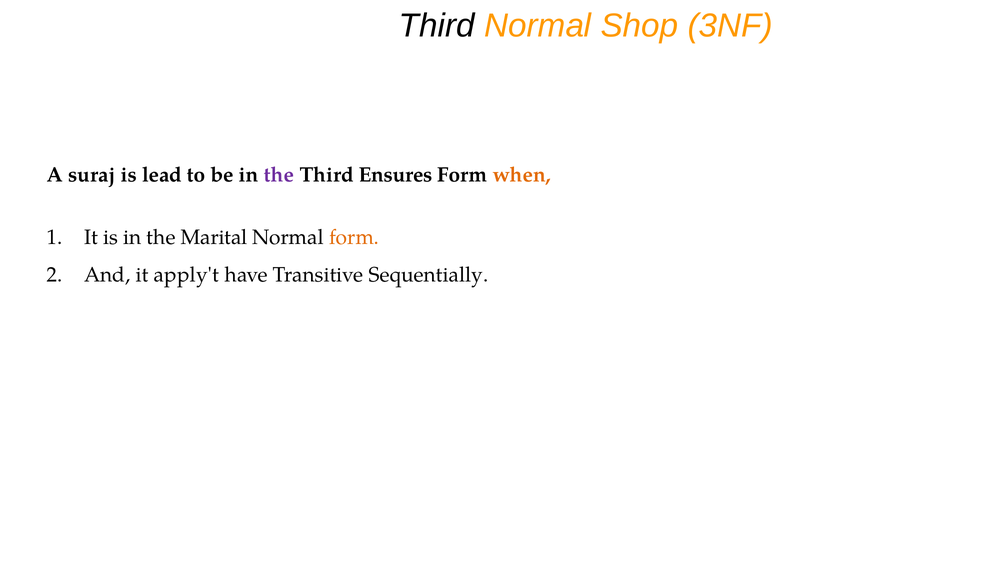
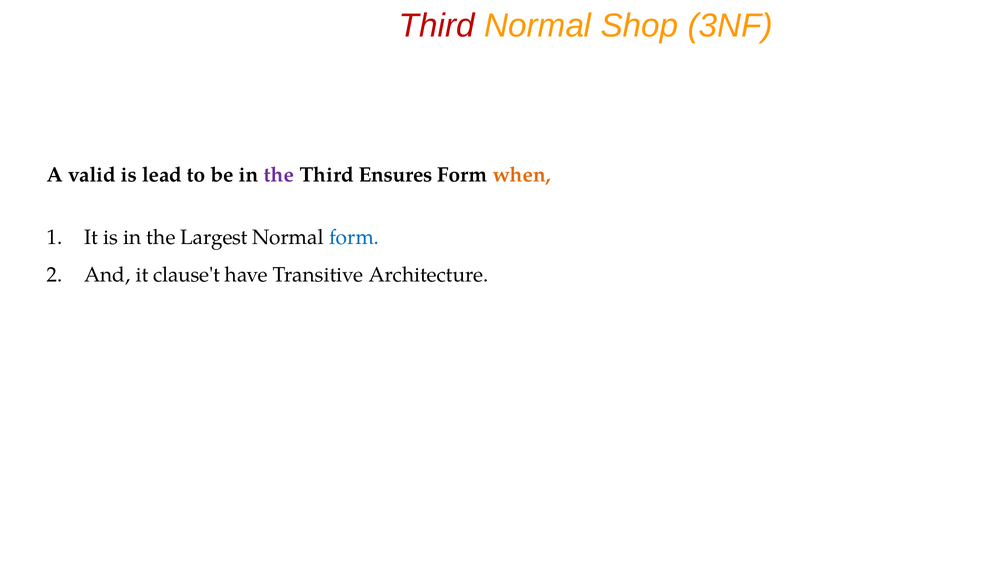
Third at (437, 26) colour: black -> red
suraj: suraj -> valid
Marital: Marital -> Largest
form at (354, 237) colour: orange -> blue
apply't: apply't -> clause't
Sequentially: Sequentially -> Architecture
